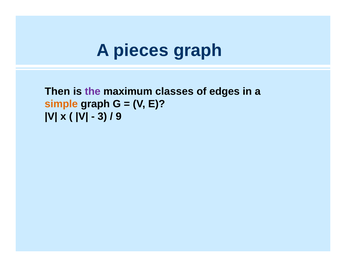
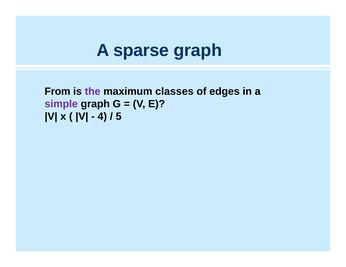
pieces: pieces -> sparse
Then: Then -> From
simple colour: orange -> purple
3: 3 -> 4
9: 9 -> 5
